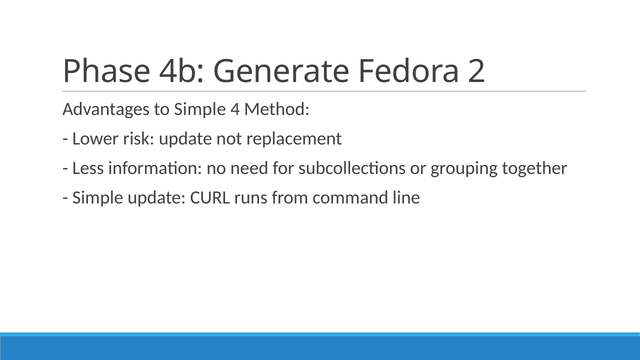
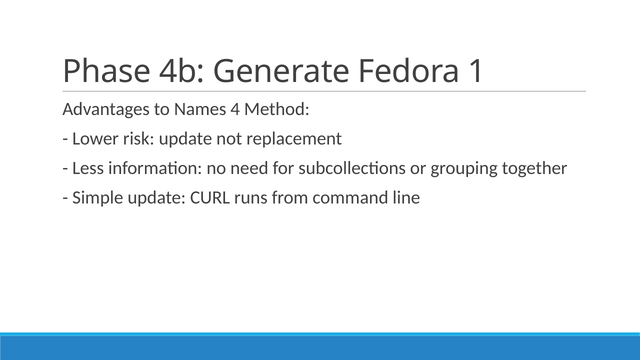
2: 2 -> 1
to Simple: Simple -> Names
